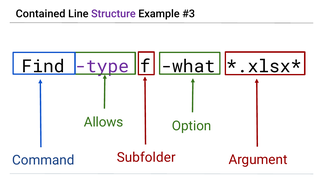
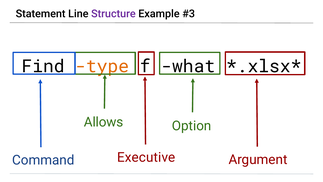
Contained: Contained -> Statement
type colour: purple -> orange
Subfolder: Subfolder -> Executive
